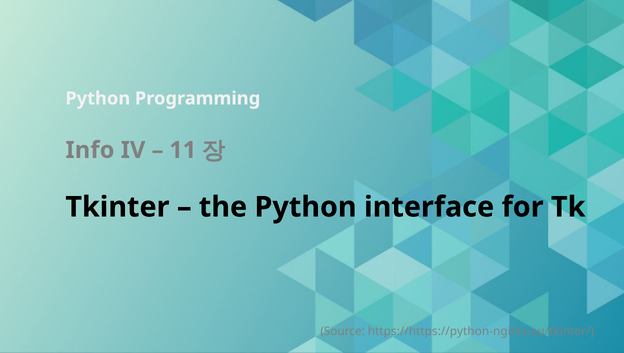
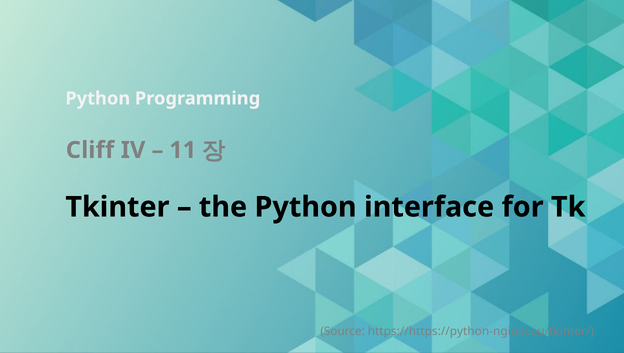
Info: Info -> Cliff
